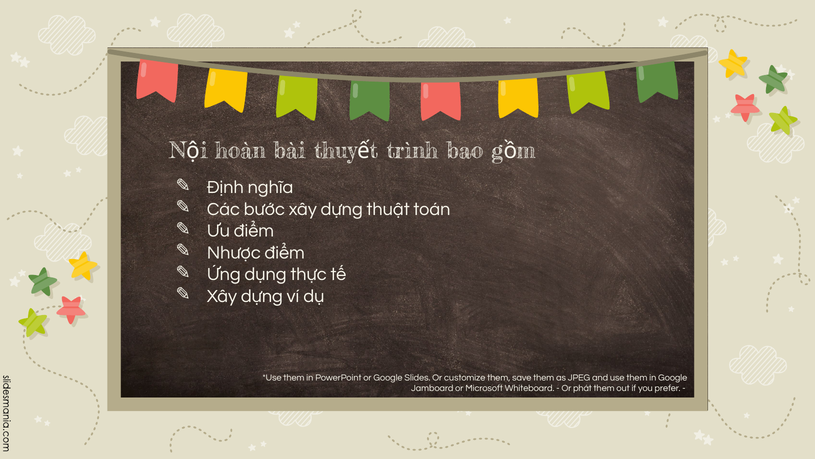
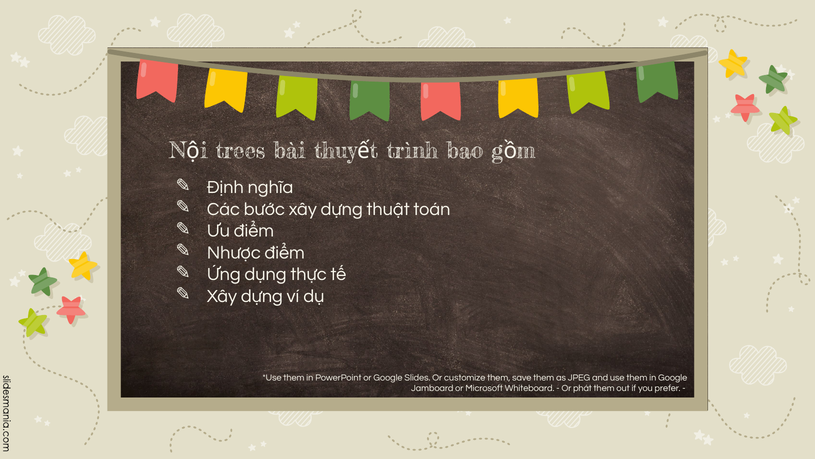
hoàn: hoàn -> trees
